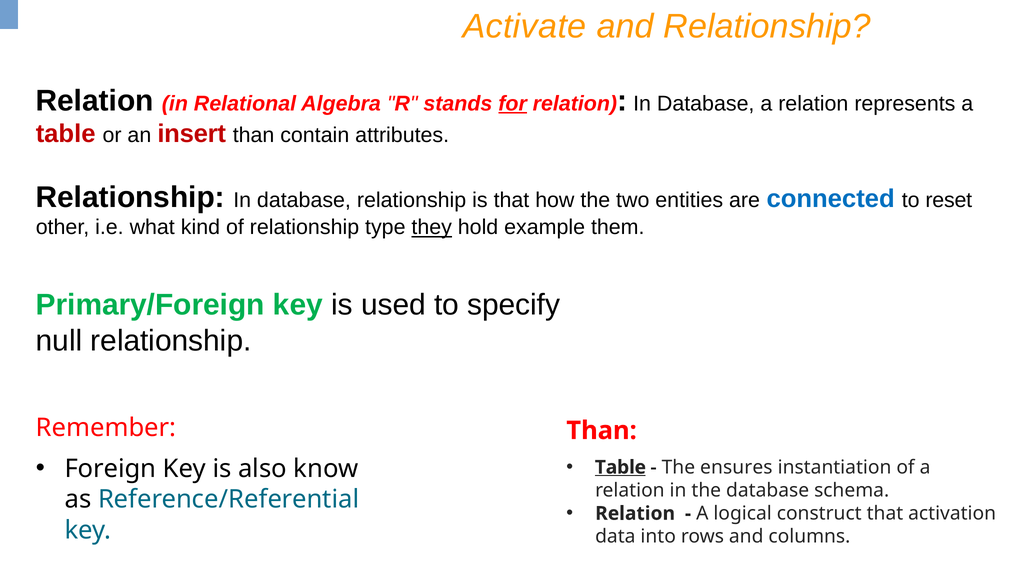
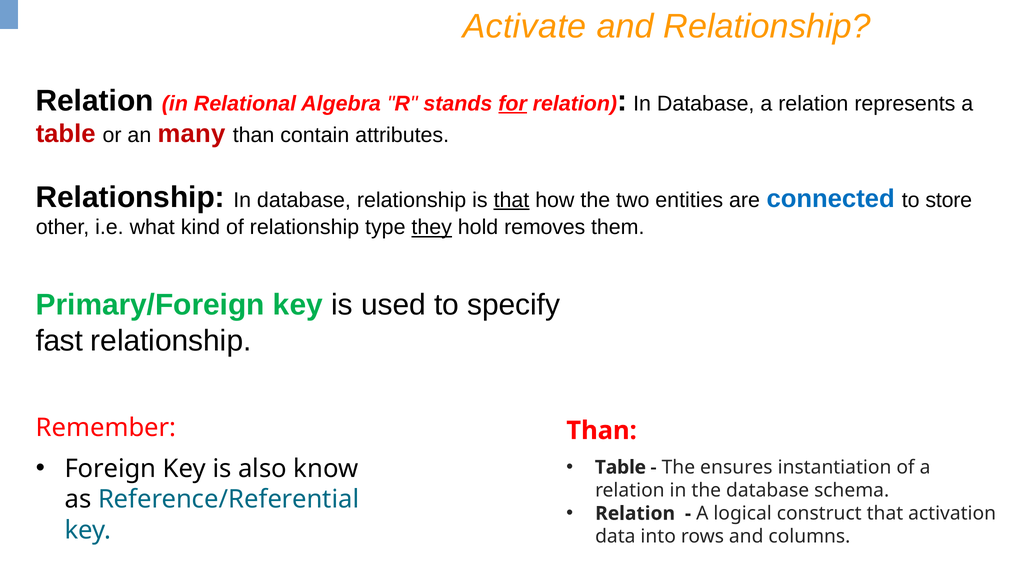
insert: insert -> many
that at (511, 200) underline: none -> present
reset: reset -> store
example: example -> removes
null: null -> fast
Table at (620, 467) underline: present -> none
